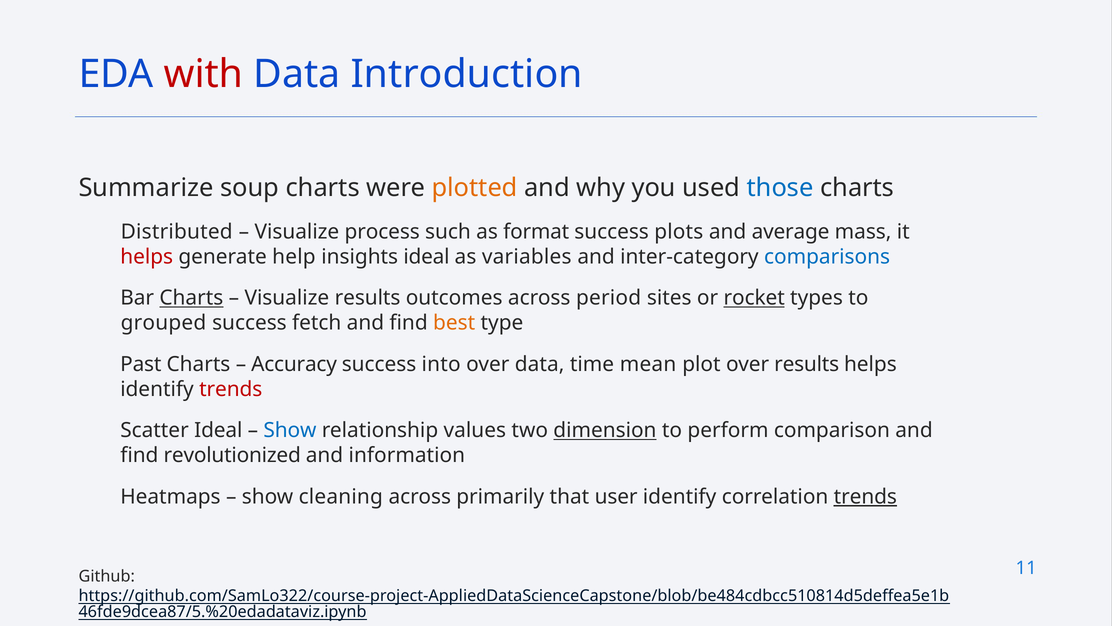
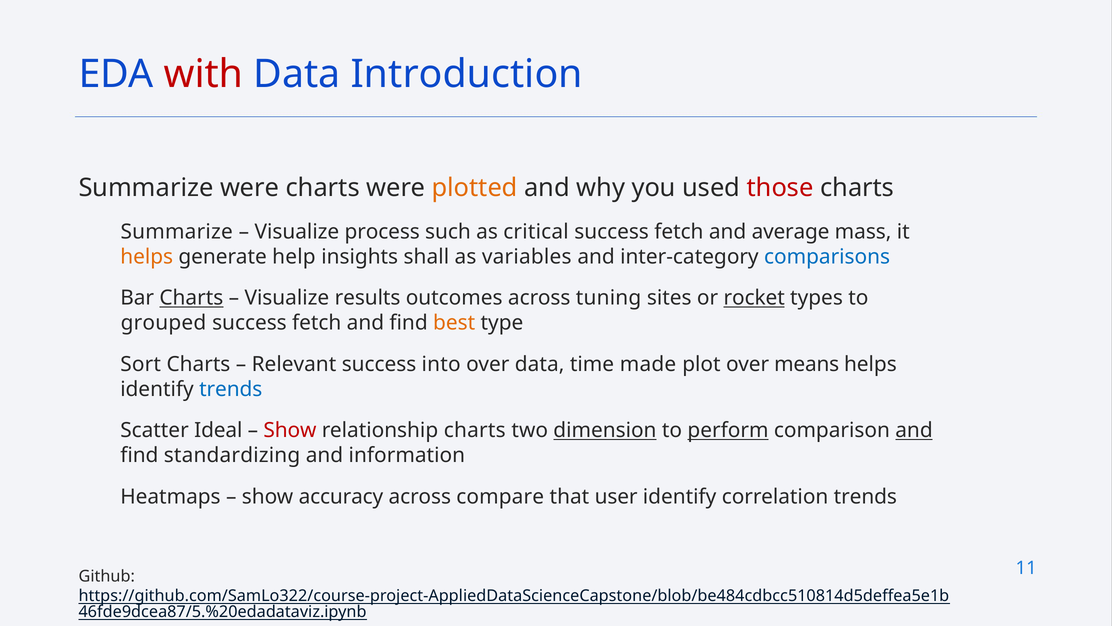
Summarize soup: soup -> were
those colour: blue -> red
Distributed at (177, 231): Distributed -> Summarize
format: format -> critical
plots at (679, 231): plots -> fetch
helps at (147, 256) colour: red -> orange
insights ideal: ideal -> shall
period: period -> tuning
Past: Past -> Sort
Accuracy: Accuracy -> Relevant
mean: mean -> made
over results: results -> means
trends at (231, 389) colour: red -> blue
Show at (290, 430) colour: blue -> red
relationship values: values -> charts
perform underline: none -> present
and at (914, 430) underline: none -> present
revolutionized: revolutionized -> standardizing
cleaning: cleaning -> accuracy
primarily: primarily -> compare
trends at (865, 496) underline: present -> none
